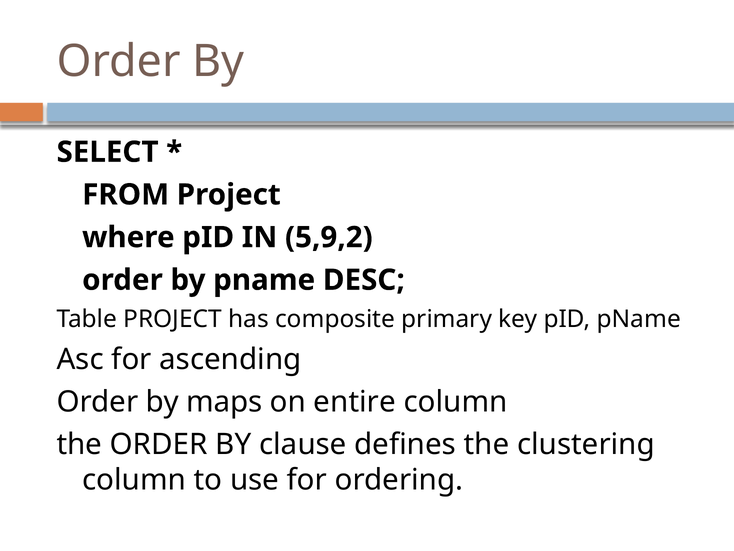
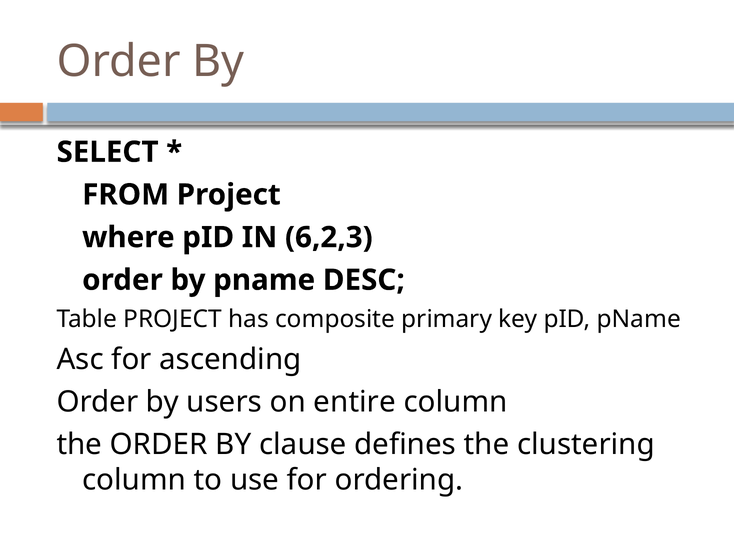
5,9,2: 5,9,2 -> 6,2,3
maps: maps -> users
